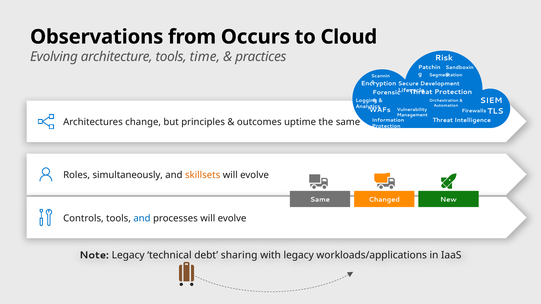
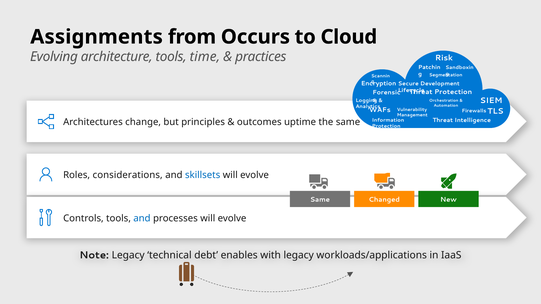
Observations: Observations -> Assignments
simultaneously: simultaneously -> considerations
skillsets colour: orange -> blue
sharing: sharing -> enables
